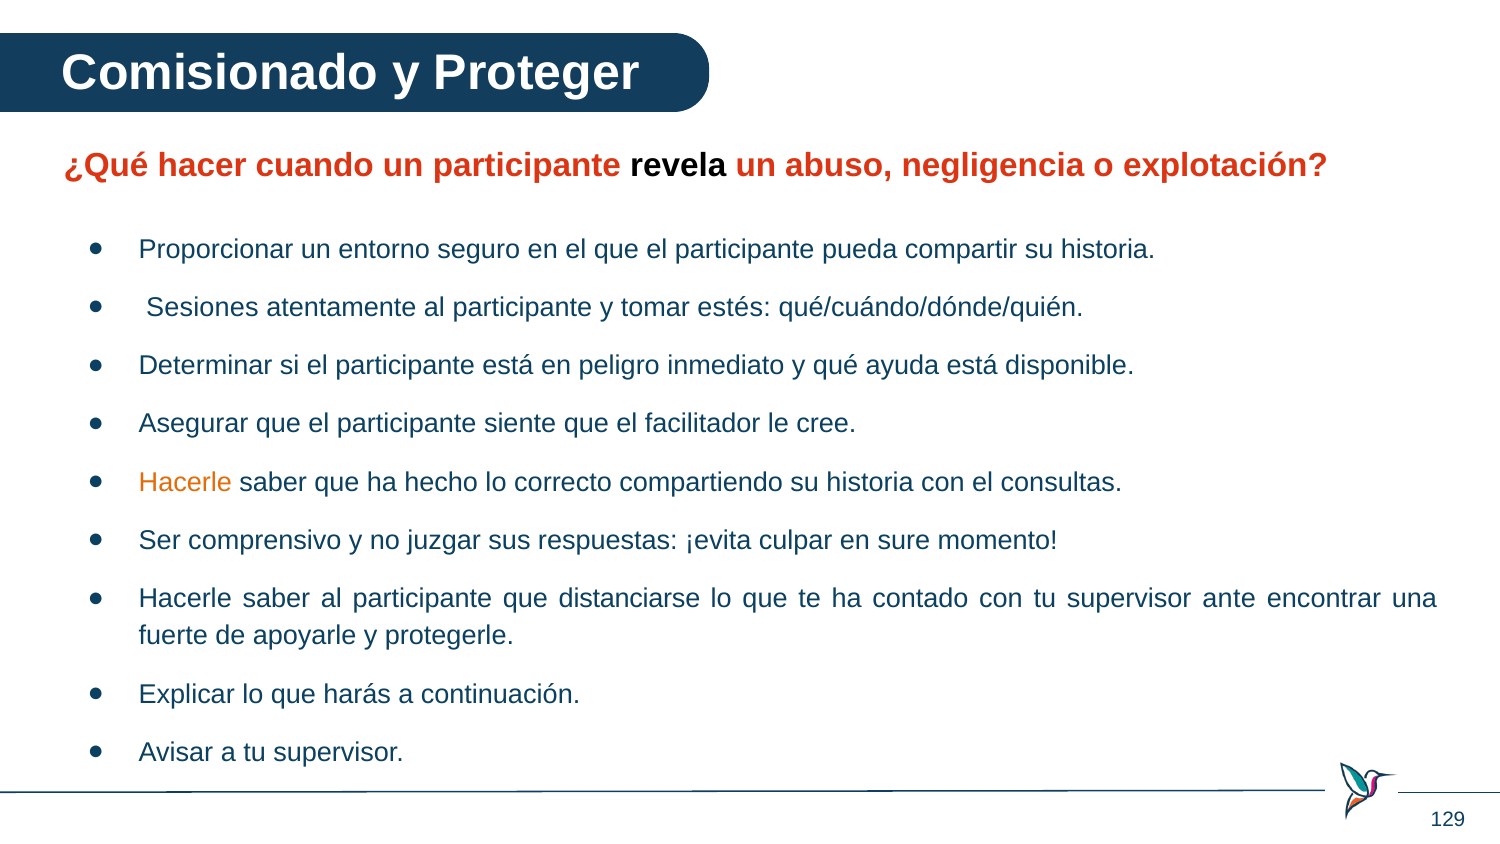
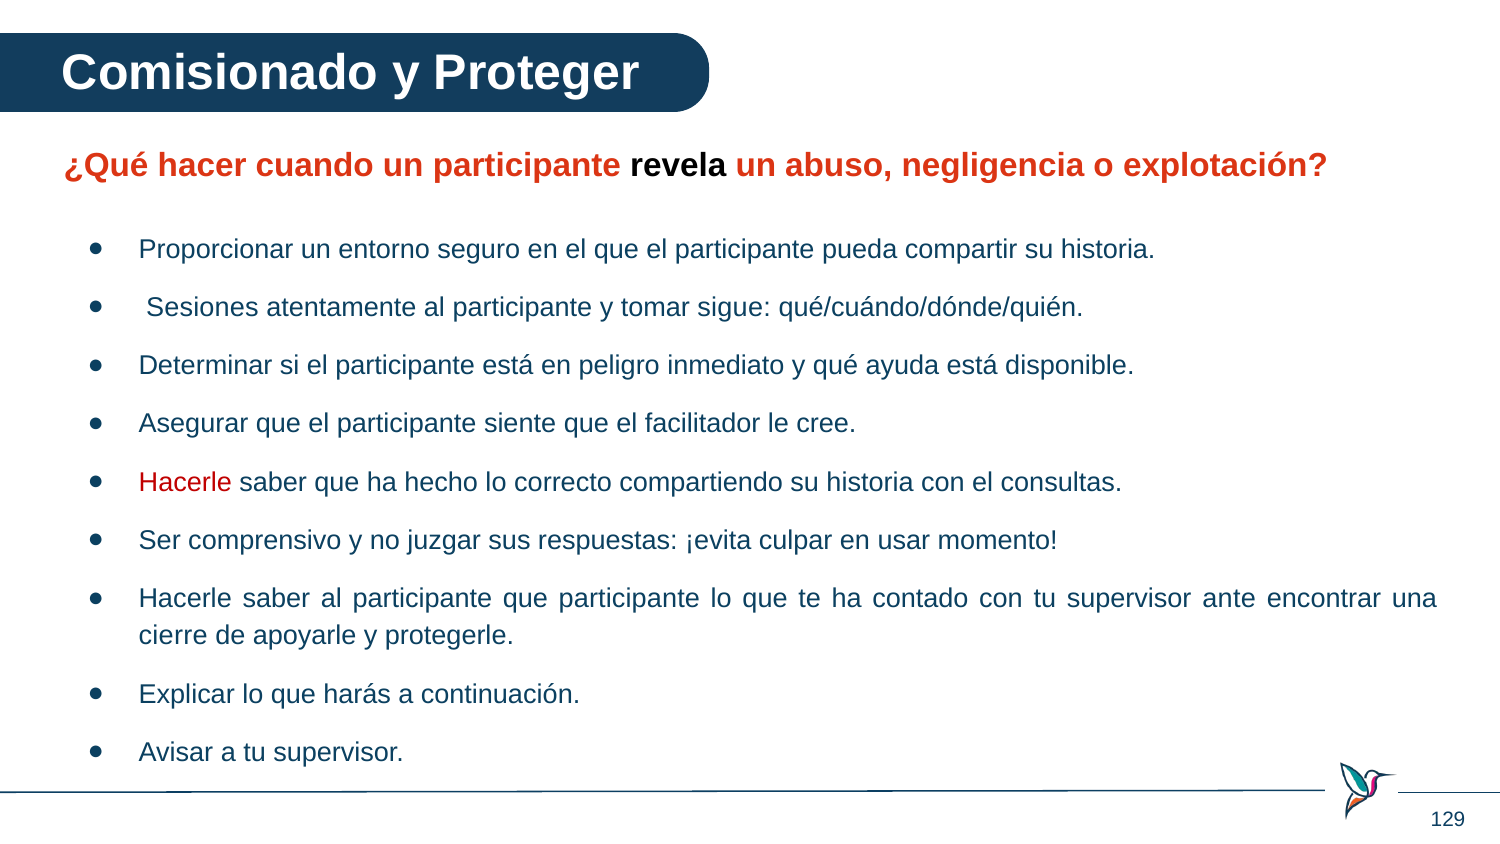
estés: estés -> sigue
Hacerle at (185, 482) colour: orange -> red
sure: sure -> usar
que distanciarse: distanciarse -> participante
fuerte: fuerte -> cierre
